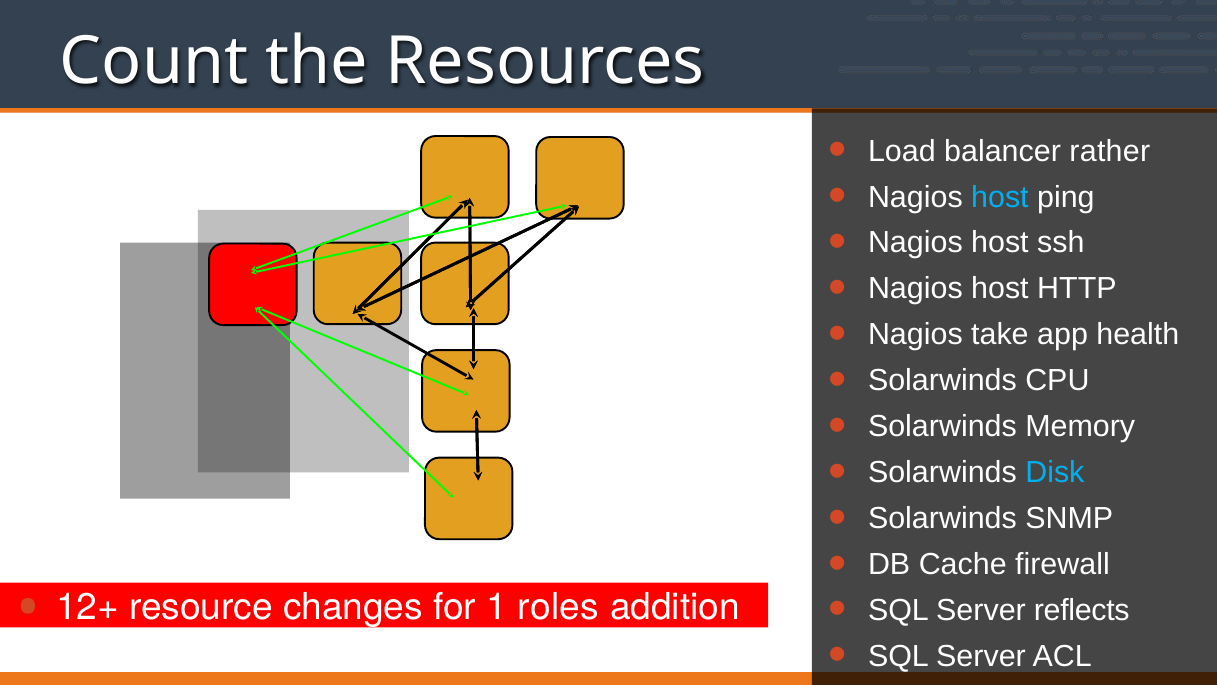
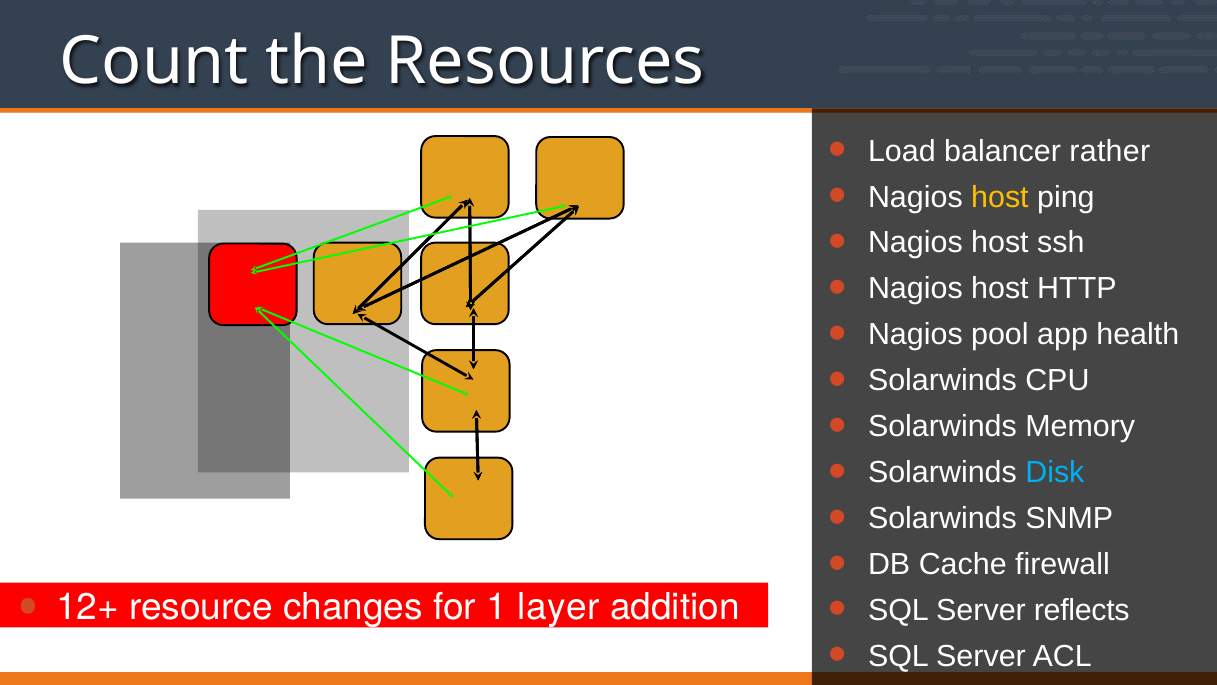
host at (1000, 197) colour: light blue -> yellow
take: take -> pool
roles: roles -> layer
